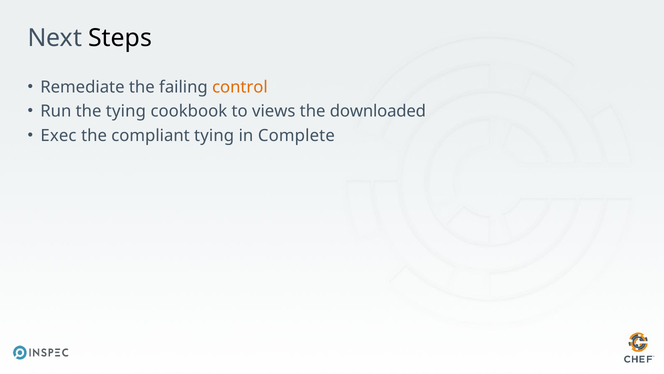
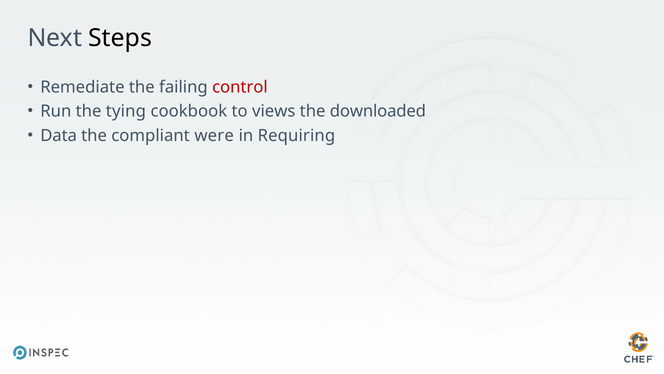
control colour: orange -> red
Exec: Exec -> Data
compliant tying: tying -> were
Complete: Complete -> Requiring
